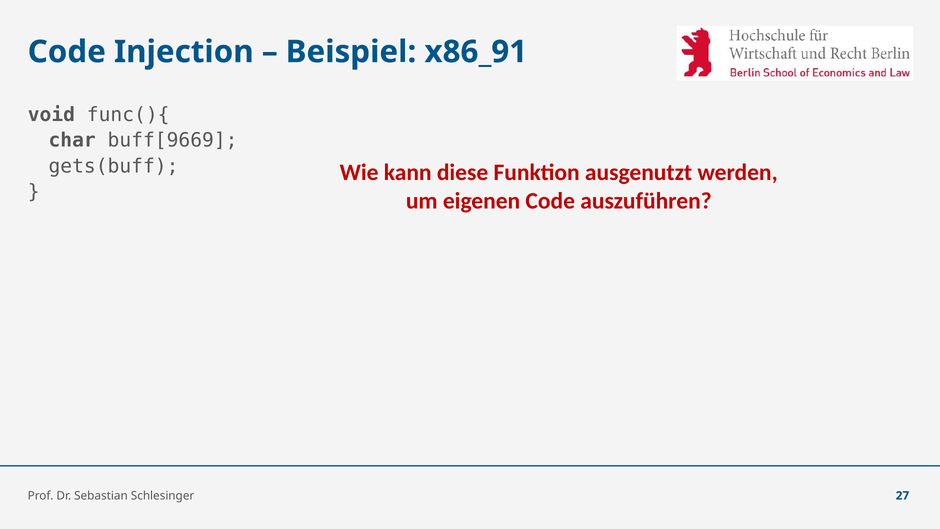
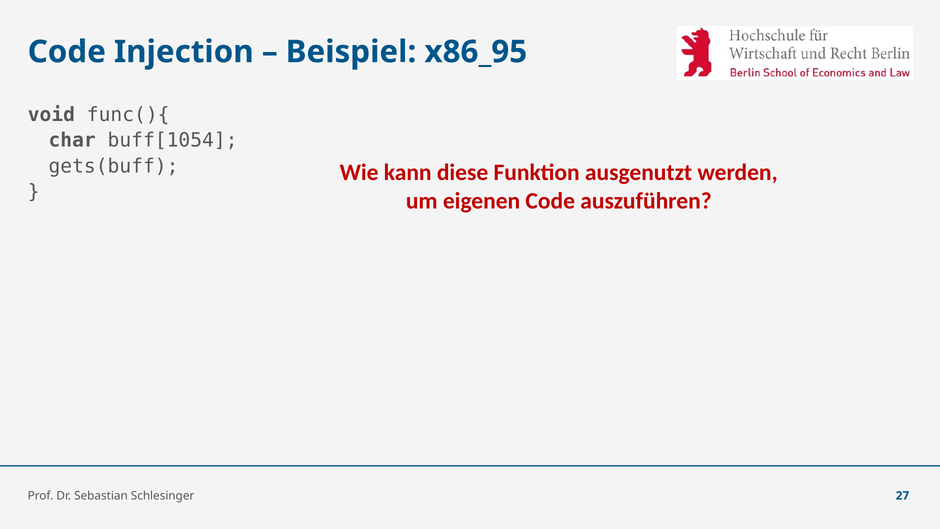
x86_91: x86_91 -> x86_95
buff[9669: buff[9669 -> buff[1054
